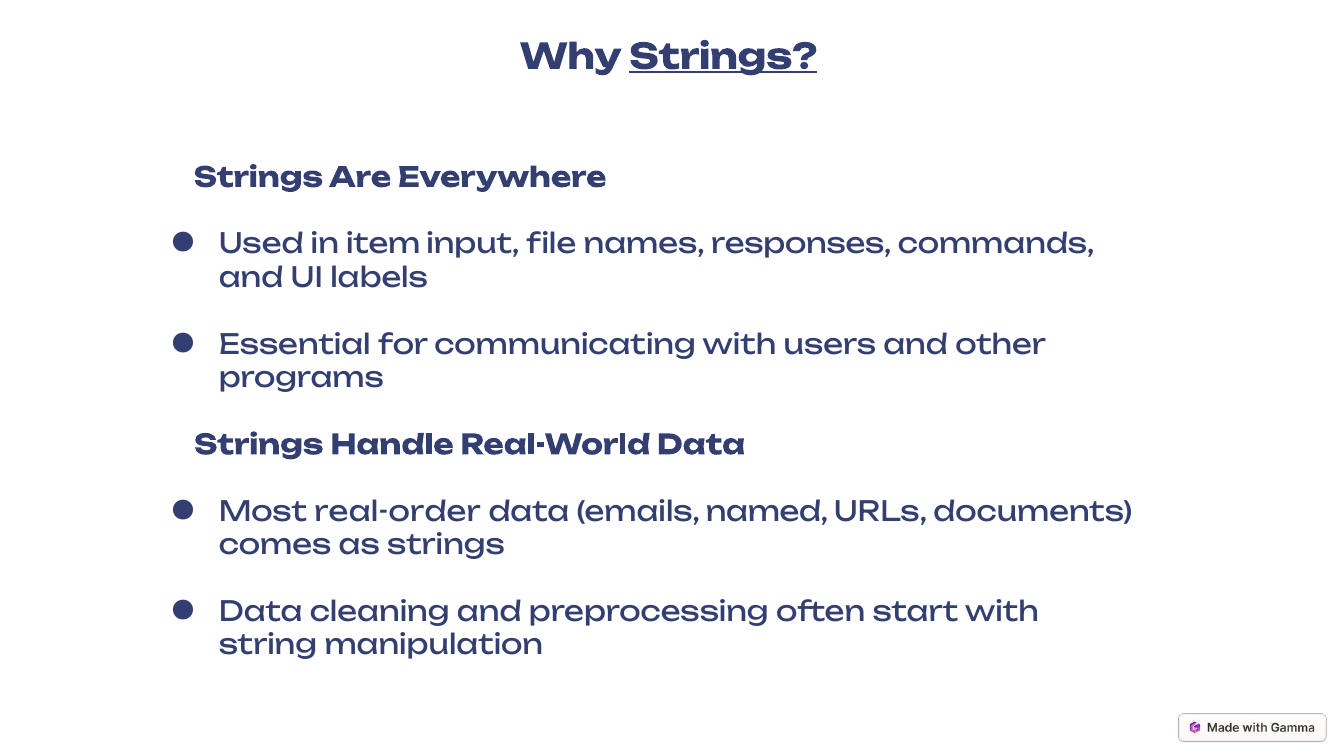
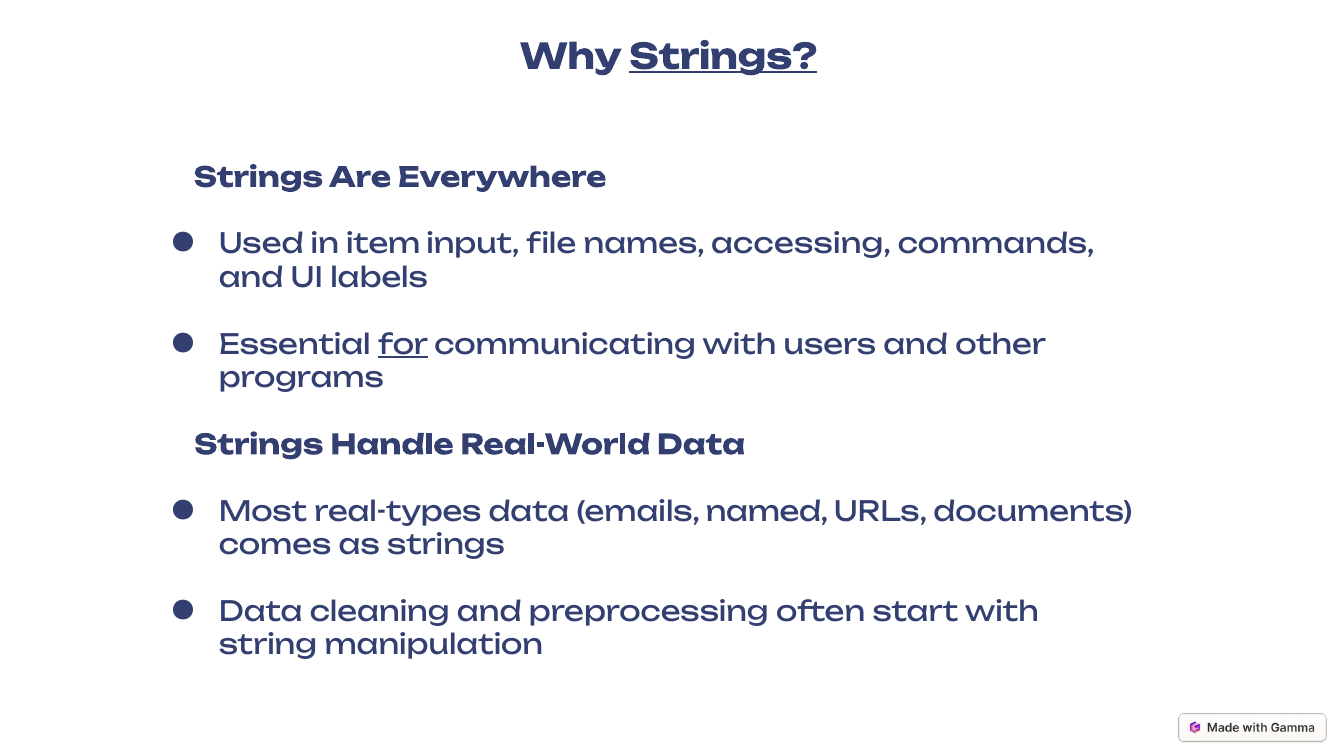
responses: responses -> accessing
for underline: none -> present
real-order: real-order -> real-types
